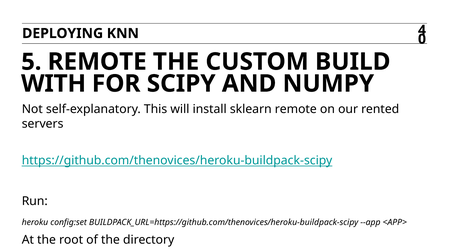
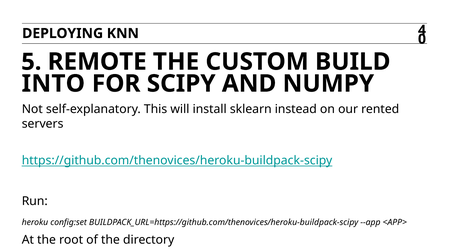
WITH: WITH -> INTO
sklearn remote: remote -> instead
